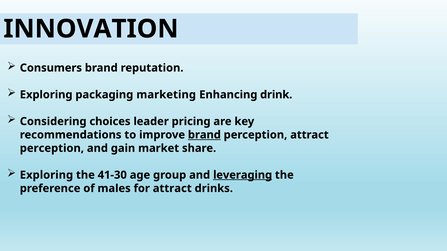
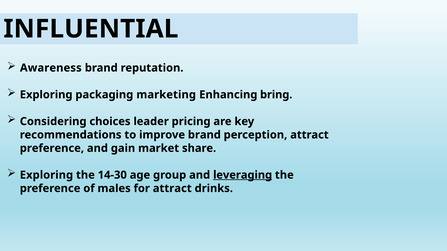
INNOVATION: INNOVATION -> INFLUENTIAL
Consumers: Consumers -> Awareness
drink: drink -> bring
brand at (204, 135) underline: present -> none
perception at (52, 148): perception -> preference
41-30: 41-30 -> 14-30
